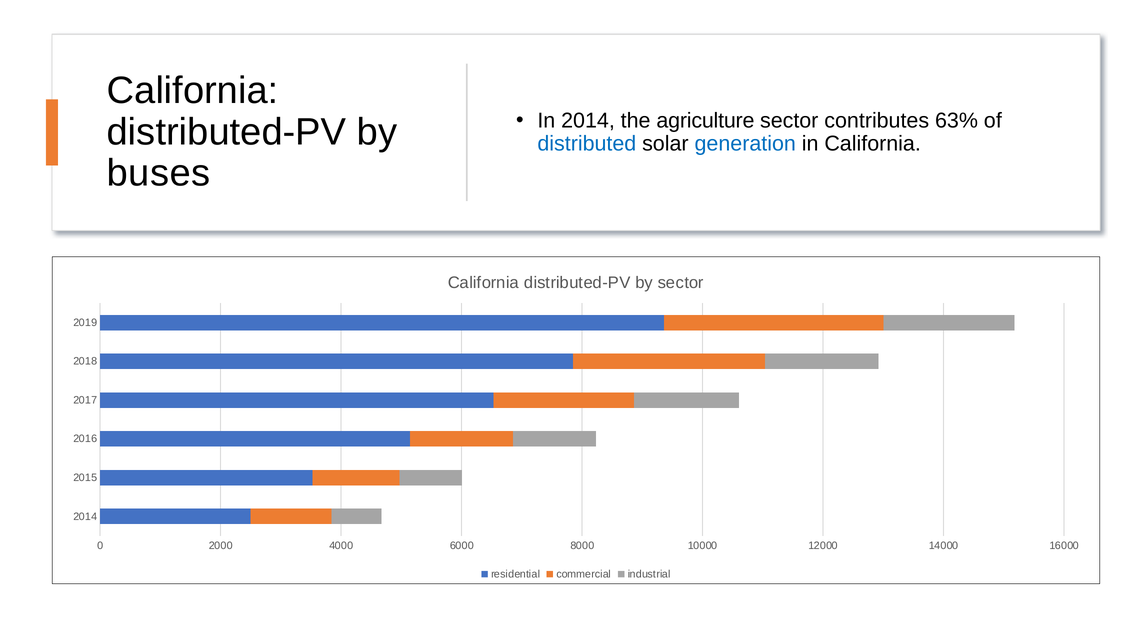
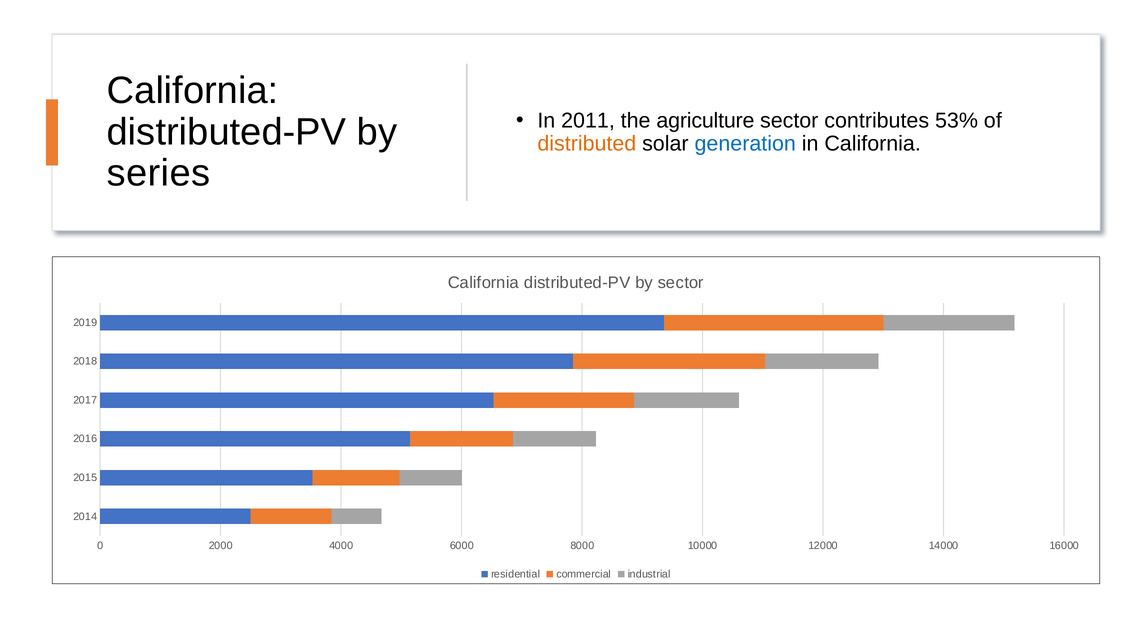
In 2014: 2014 -> 2011
63%: 63% -> 53%
distributed colour: blue -> orange
buses: buses -> series
